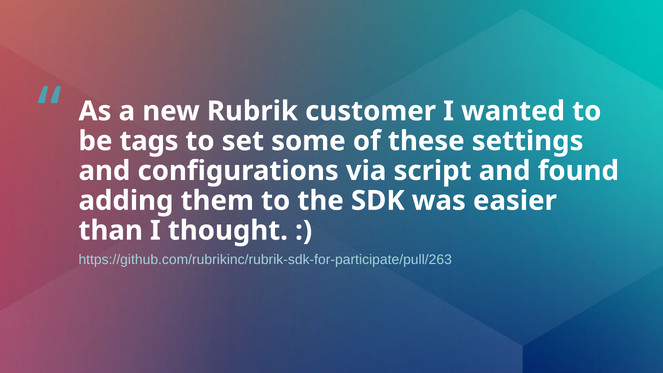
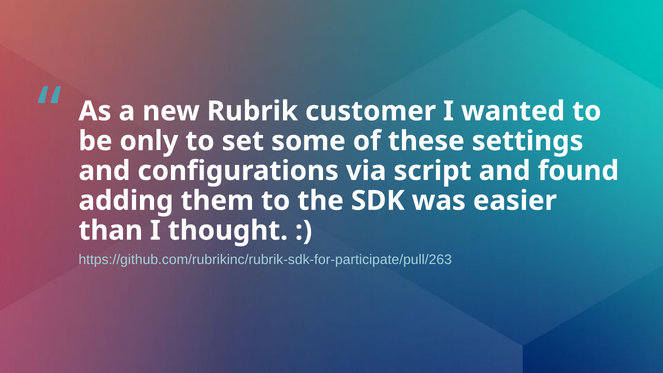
tags: tags -> only
